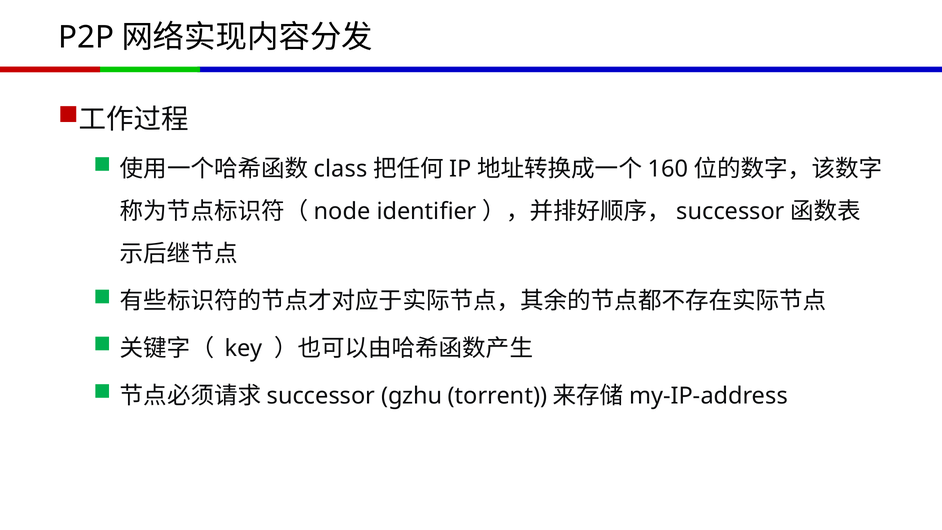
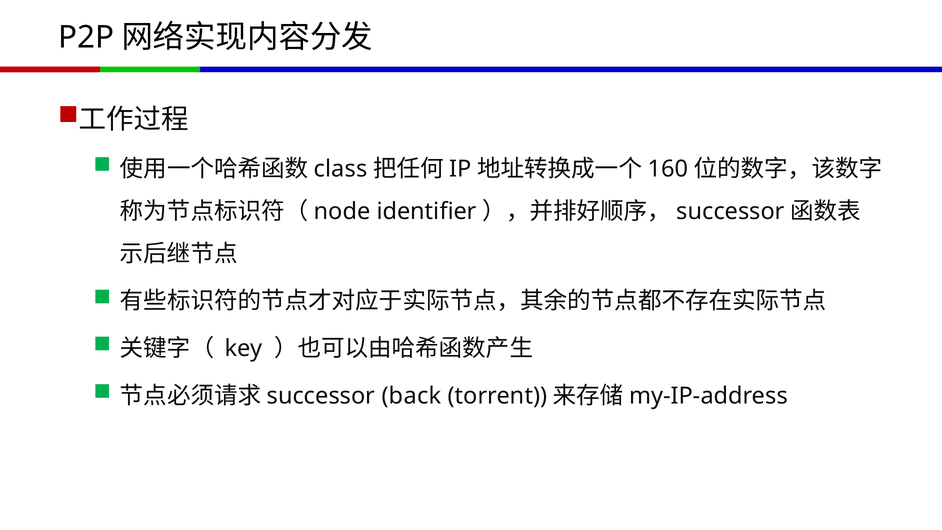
gzhu: gzhu -> back
